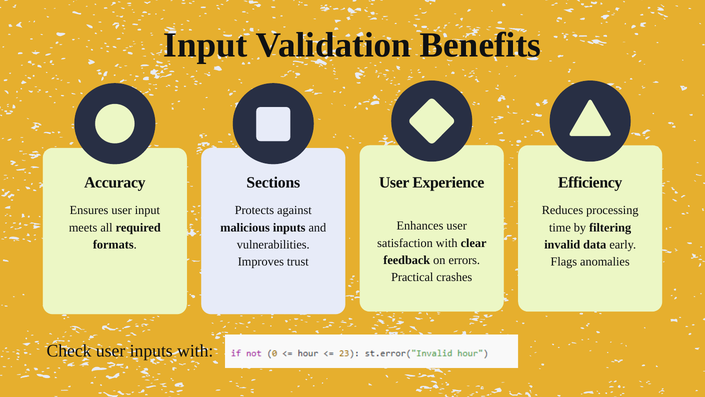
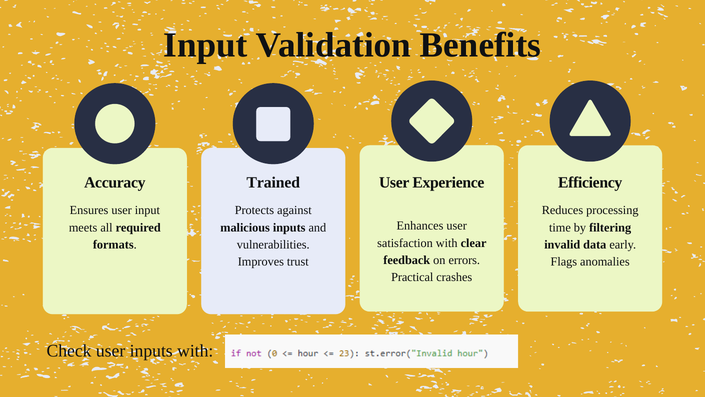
Sections: Sections -> Trained
